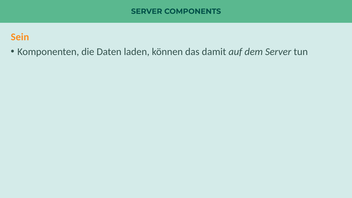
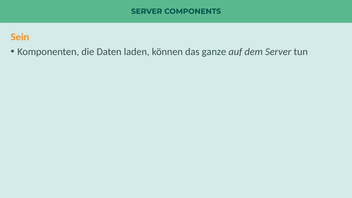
damit: damit -> ganze
